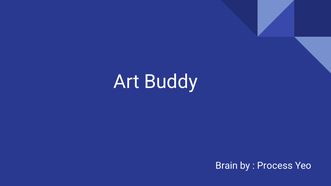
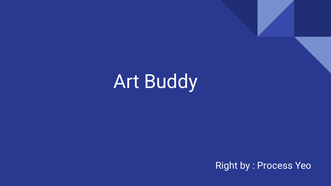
Brain: Brain -> Right
